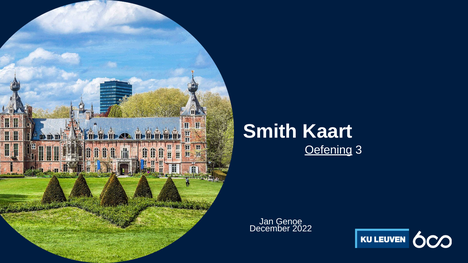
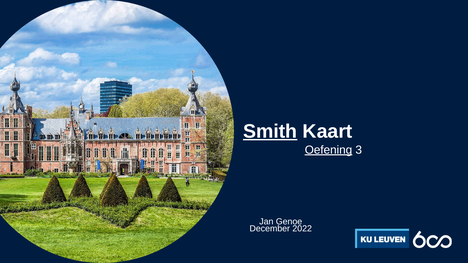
Smith underline: none -> present
